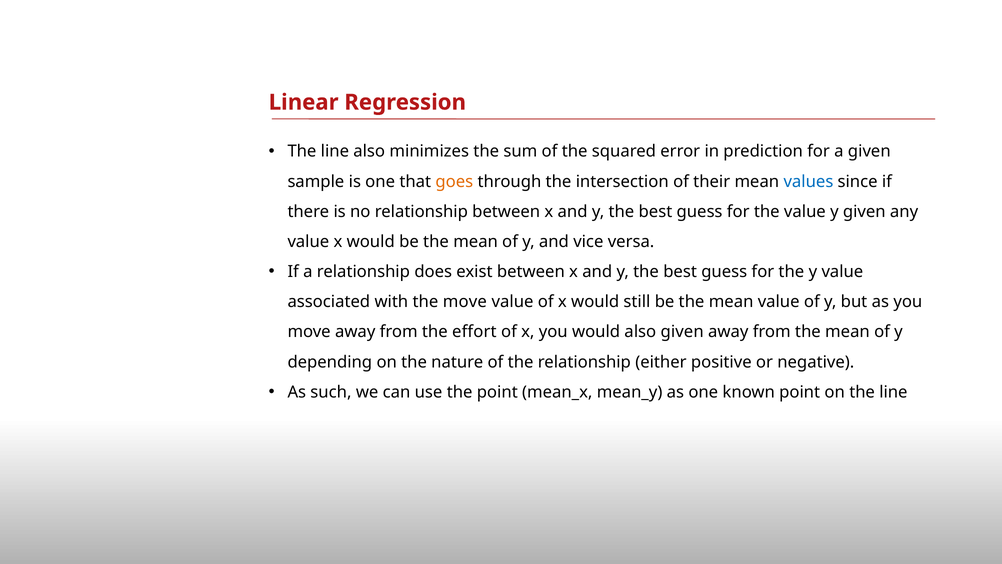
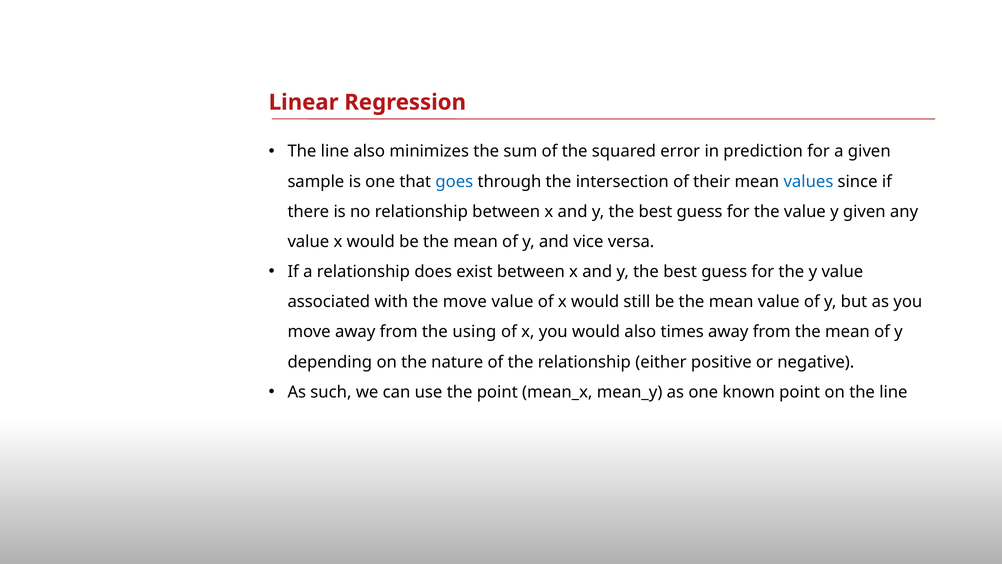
goes colour: orange -> blue
effort: effort -> using
also given: given -> times
